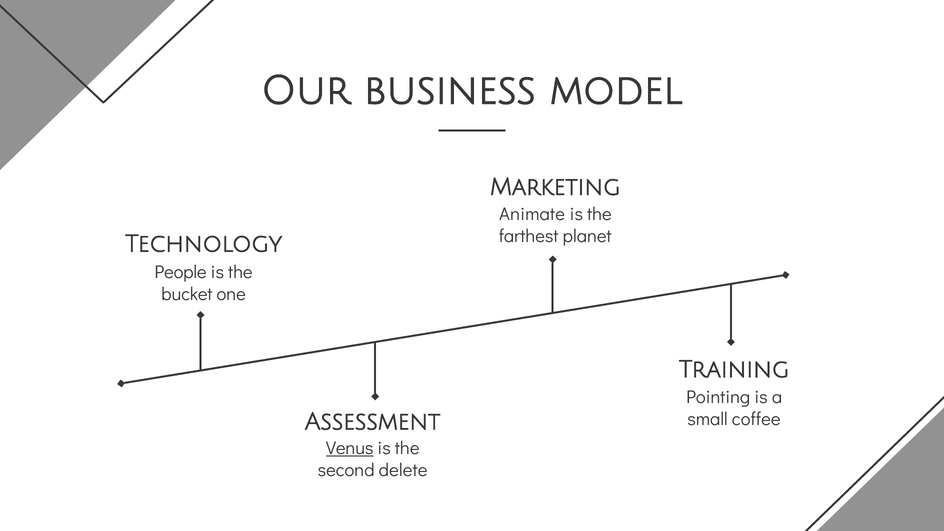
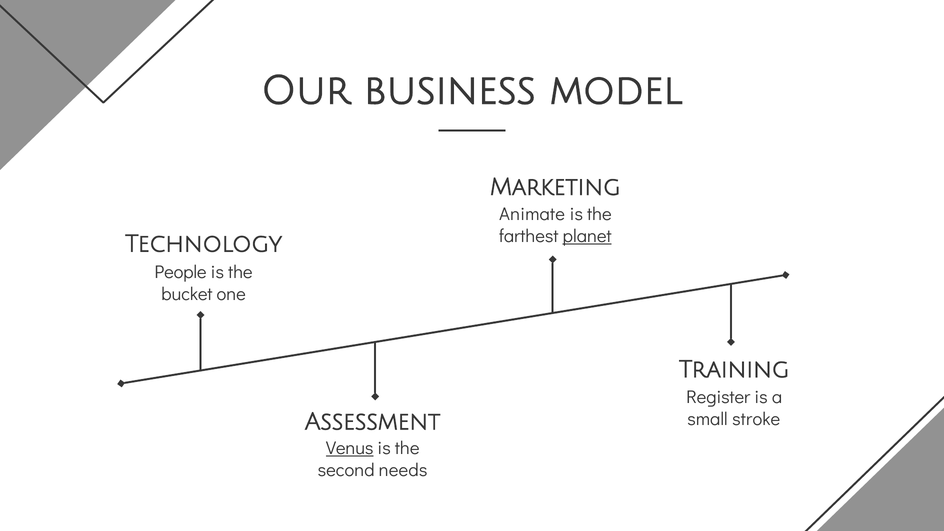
planet underline: none -> present
Pointing: Pointing -> Register
coffee: coffee -> stroke
delete: delete -> needs
